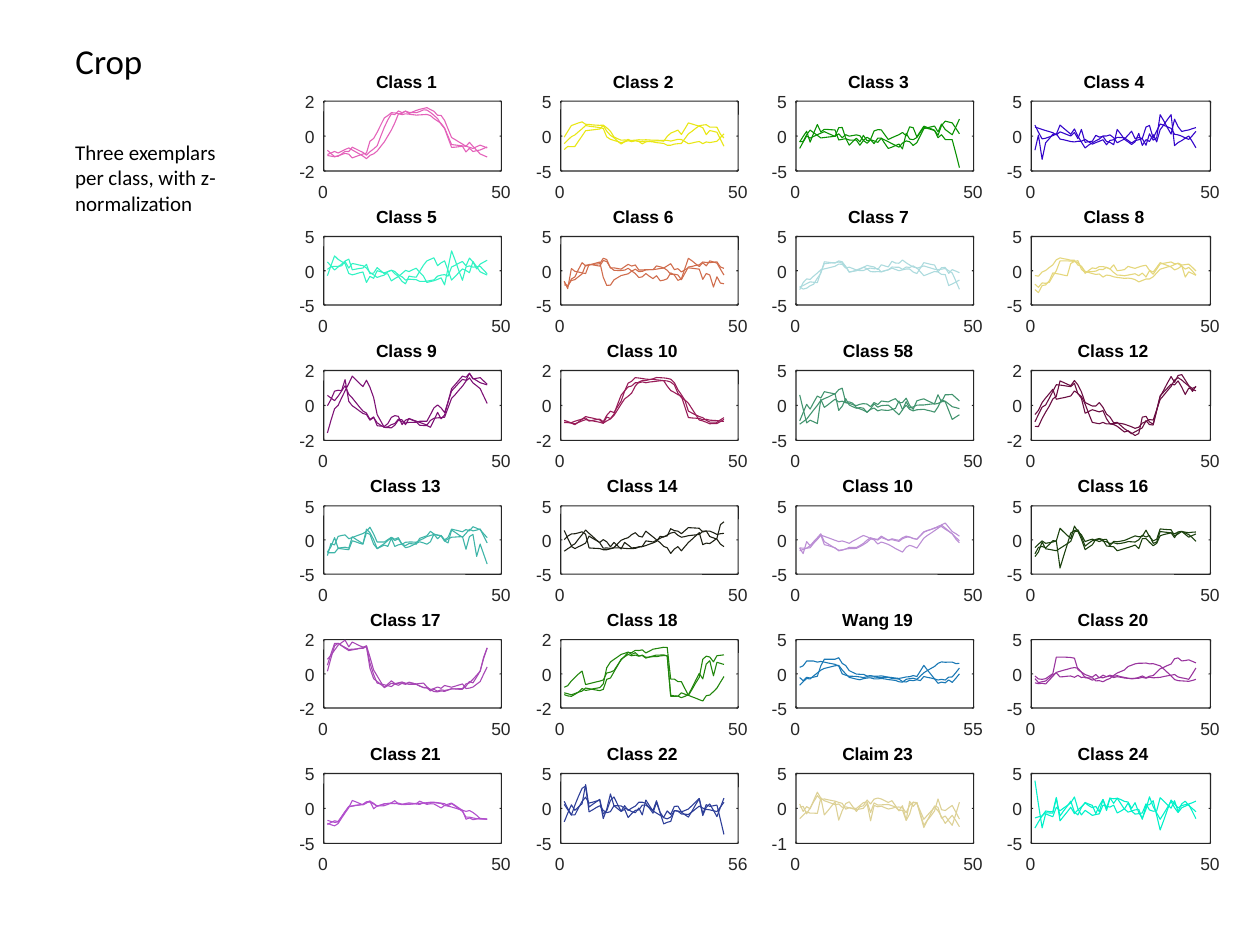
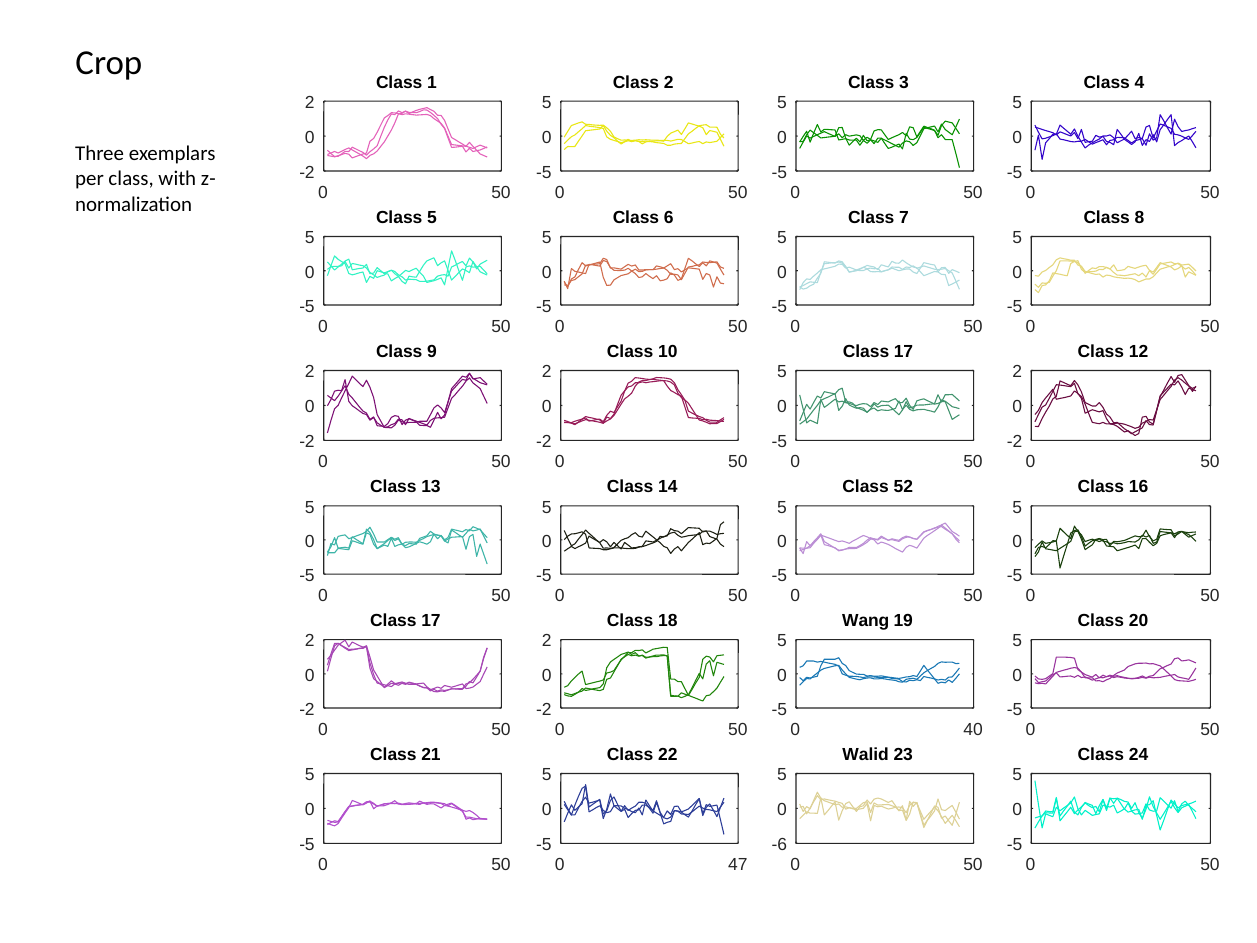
58 at (903, 351): 58 -> 17
10 at (903, 487): 10 -> 52
55: 55 -> 40
Claim: Claim -> Walid
-1: -1 -> -6
56: 56 -> 47
